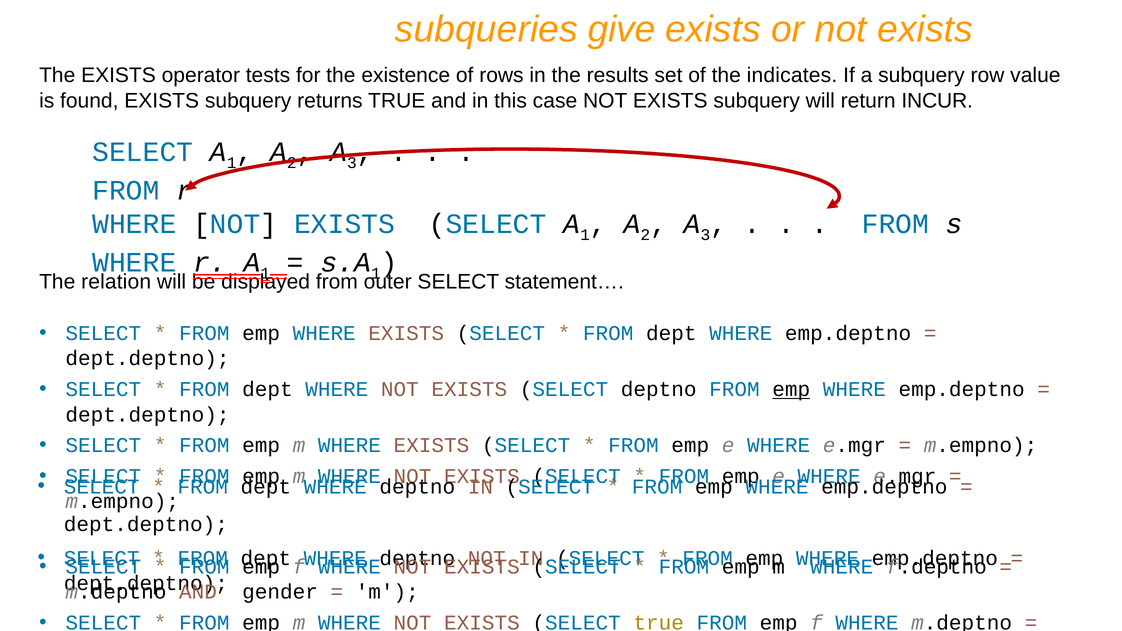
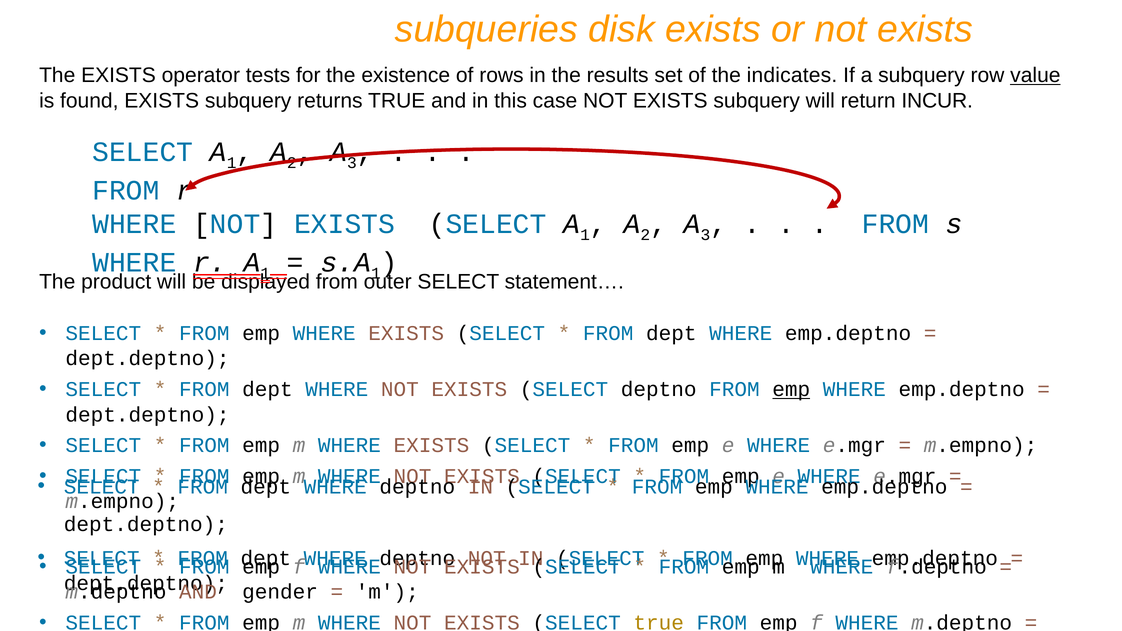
give: give -> disk
value underline: none -> present
relation: relation -> product
